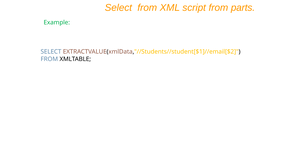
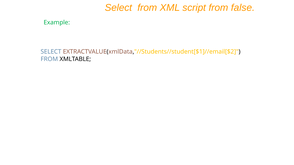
parts: parts -> false
